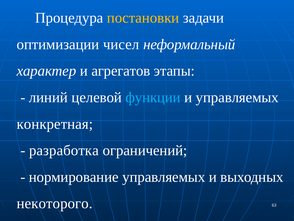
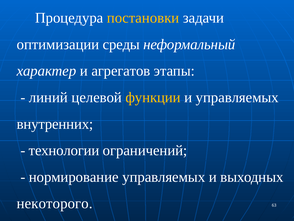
чисел: чисел -> среды
функции colour: light blue -> yellow
конкретная: конкретная -> внутренних
разработка: разработка -> технологии
